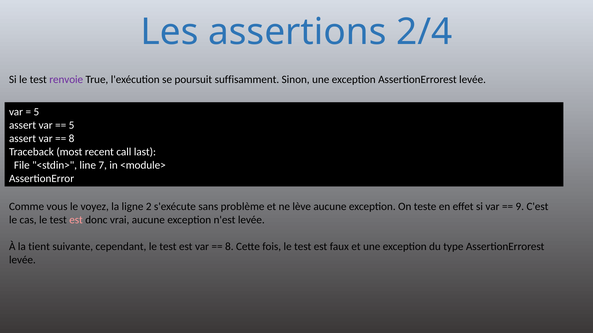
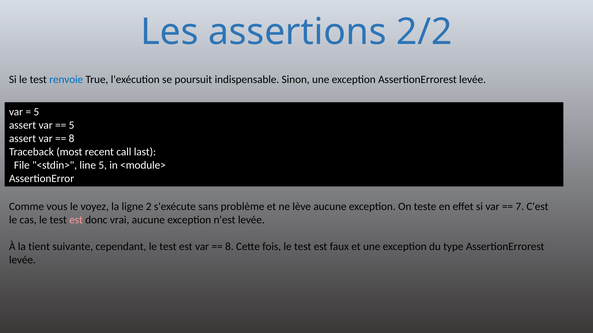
2/4: 2/4 -> 2/2
renvoie colour: purple -> blue
suffisamment: suffisamment -> indispensable
line 7: 7 -> 5
9: 9 -> 7
